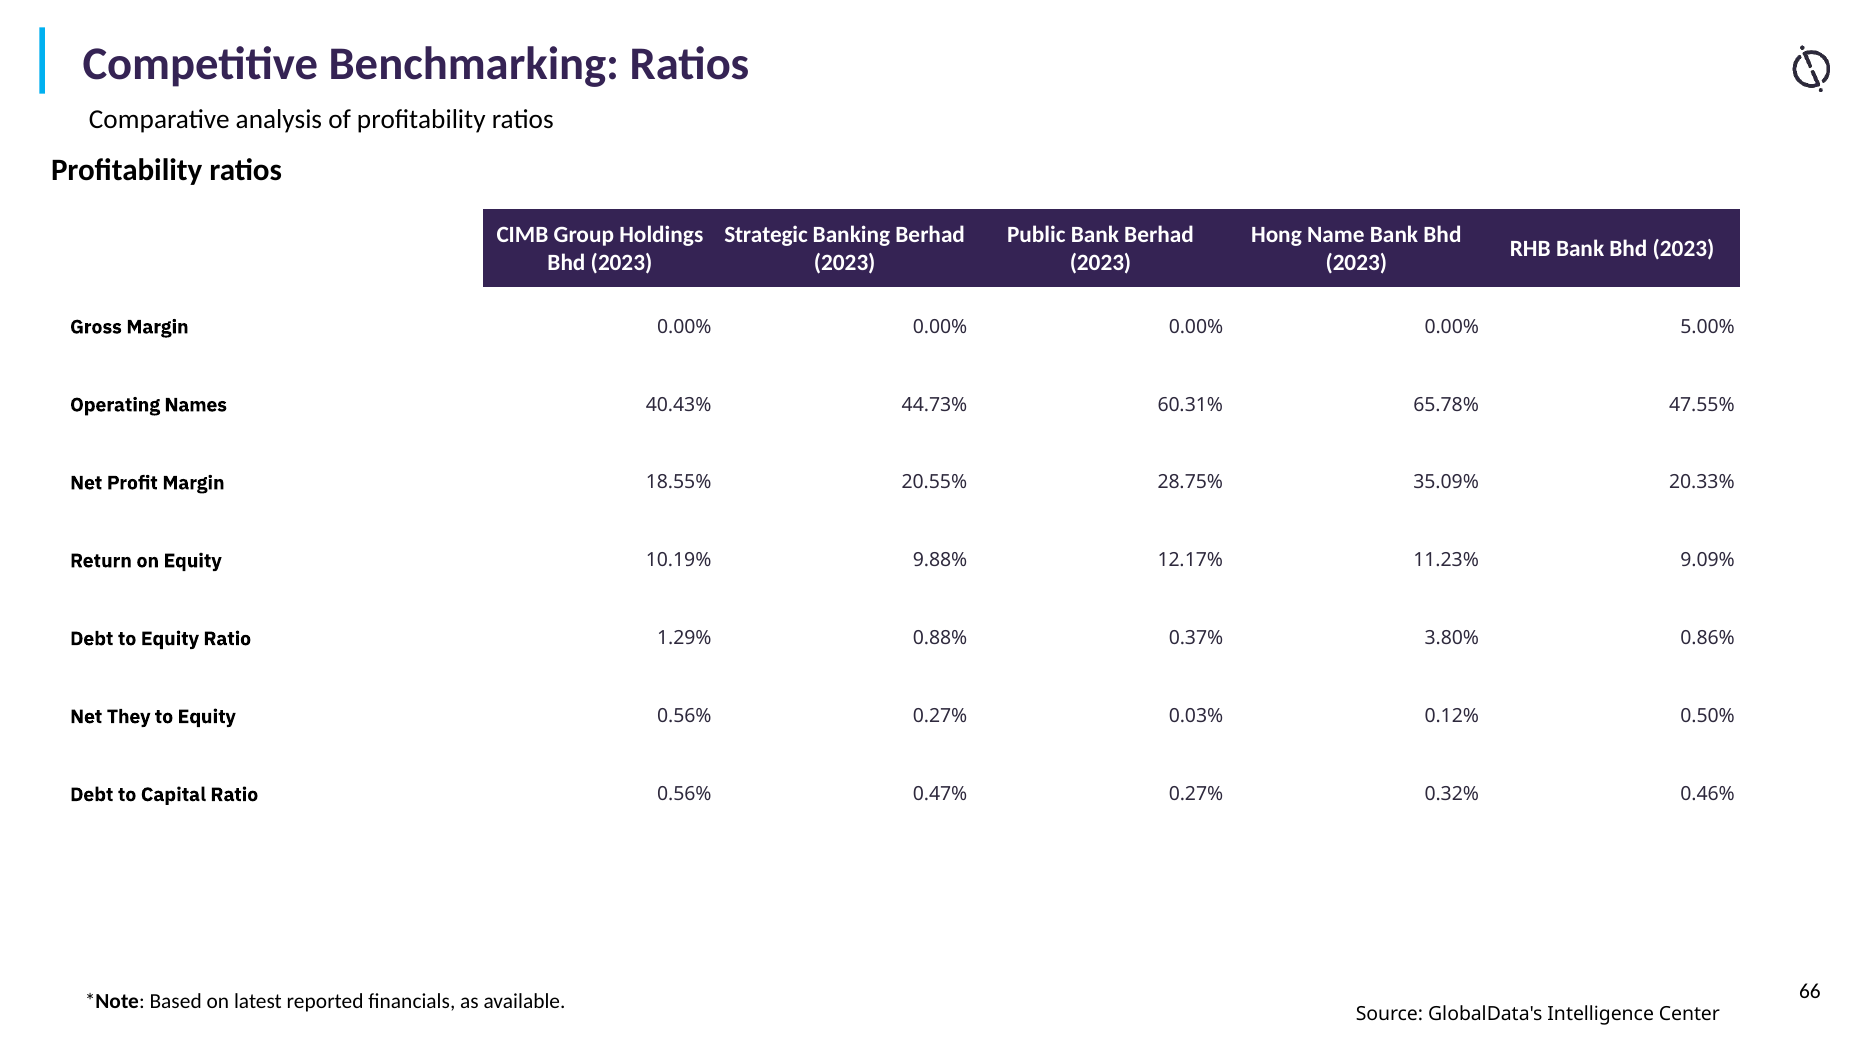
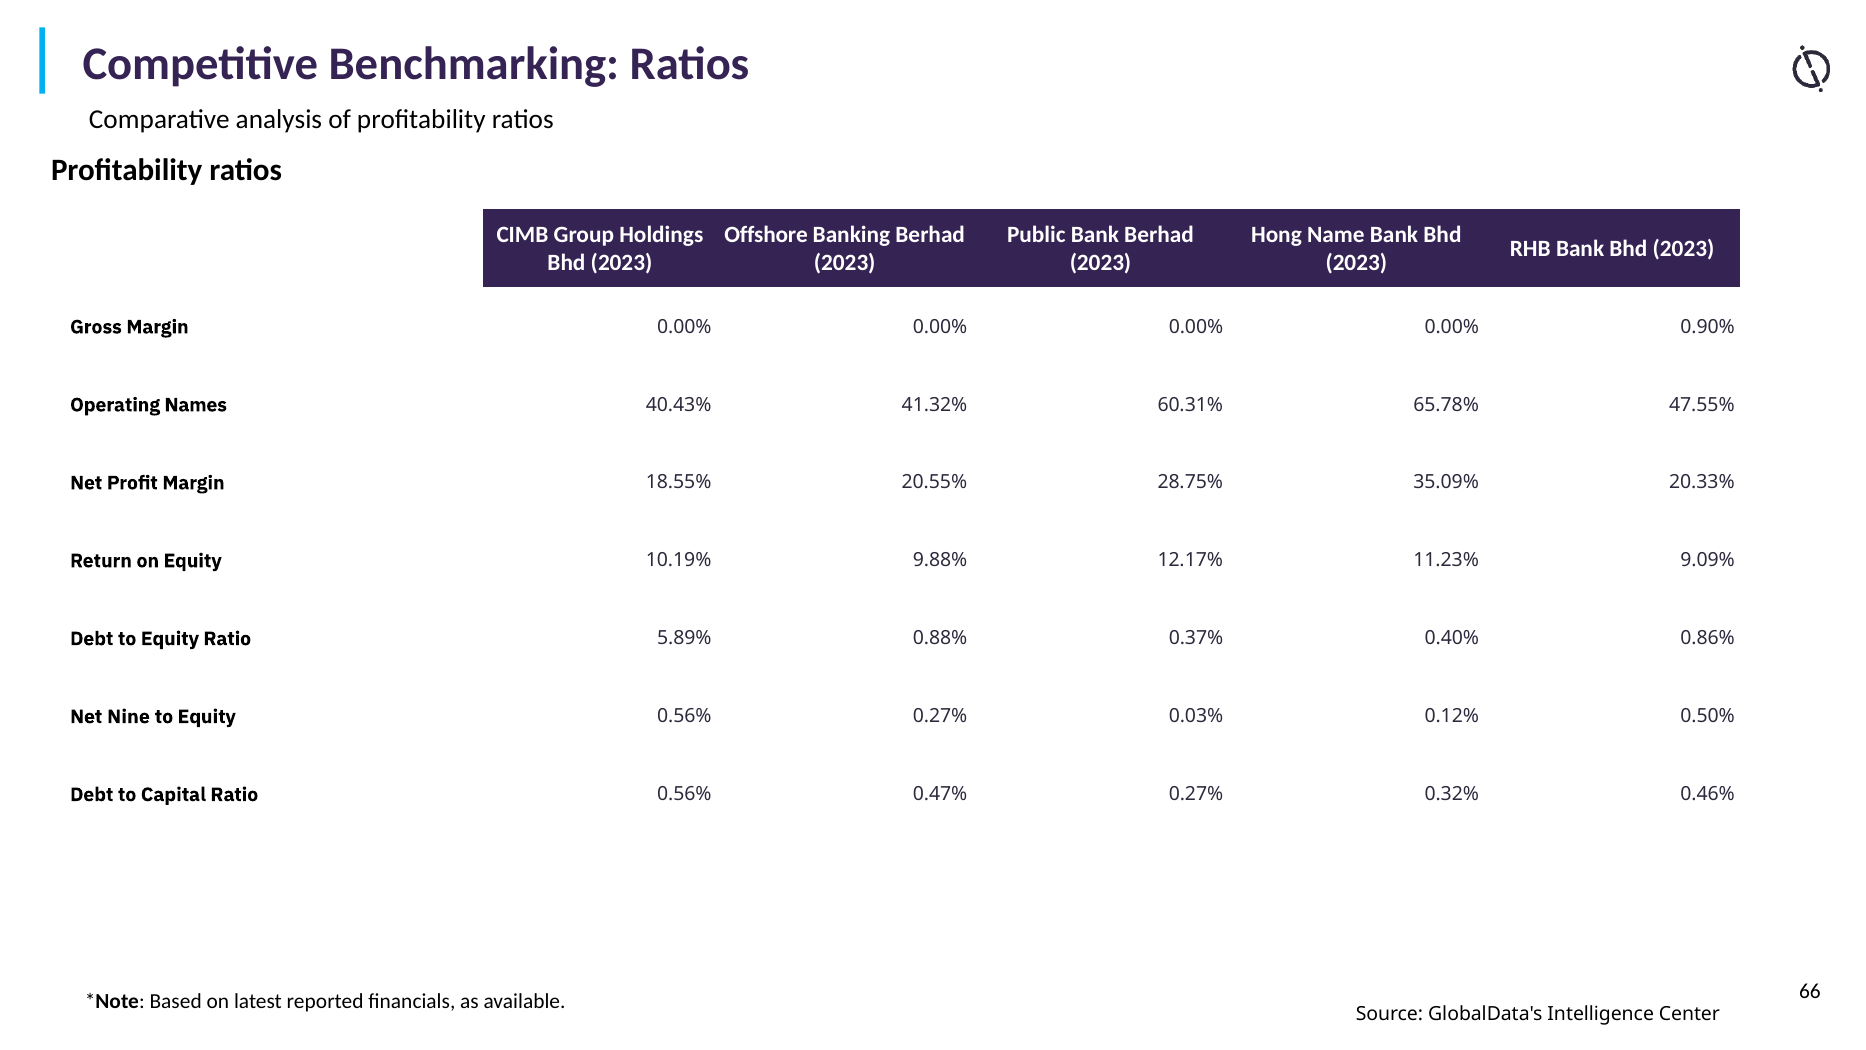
Strategic: Strategic -> Offshore
5.00%: 5.00% -> 0.90%
44.73%: 44.73% -> 41.32%
1.29%: 1.29% -> 5.89%
3.80%: 3.80% -> 0.40%
They: They -> Nine
